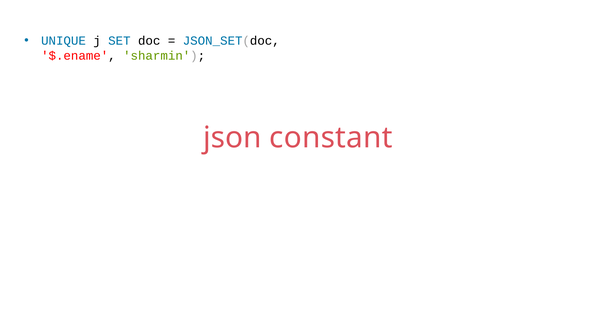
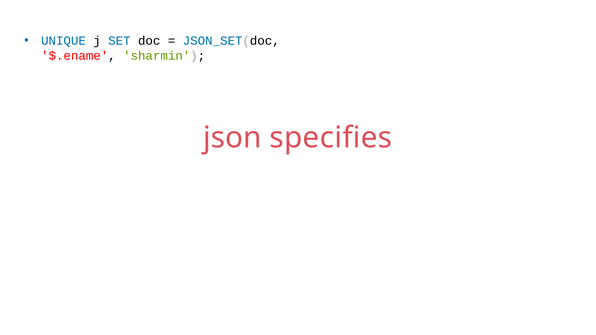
constant: constant -> specifies
